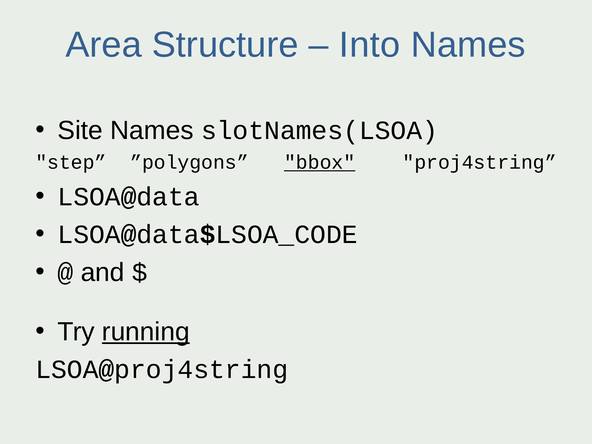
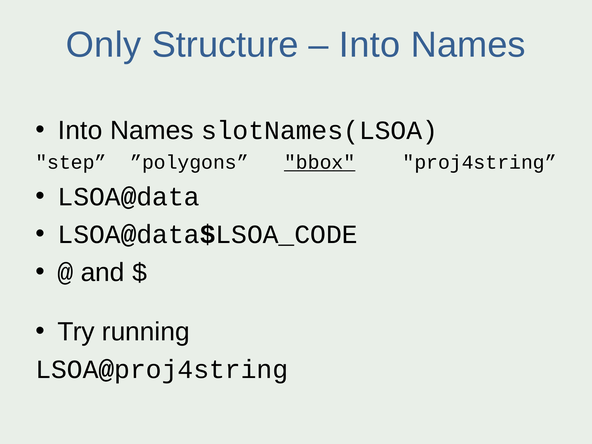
Area: Area -> Only
Site at (80, 130): Site -> Into
running underline: present -> none
